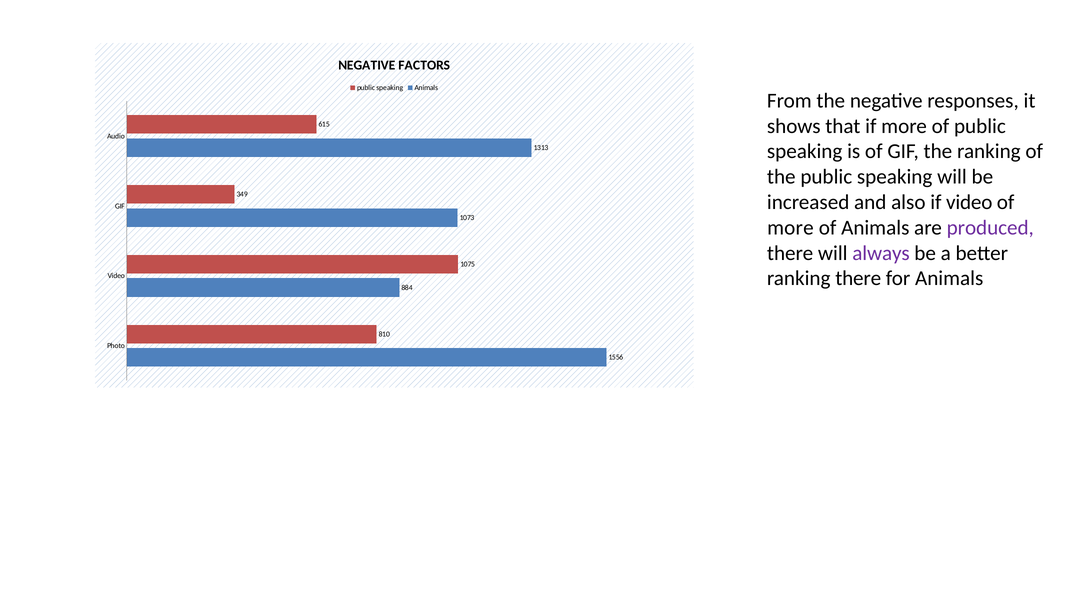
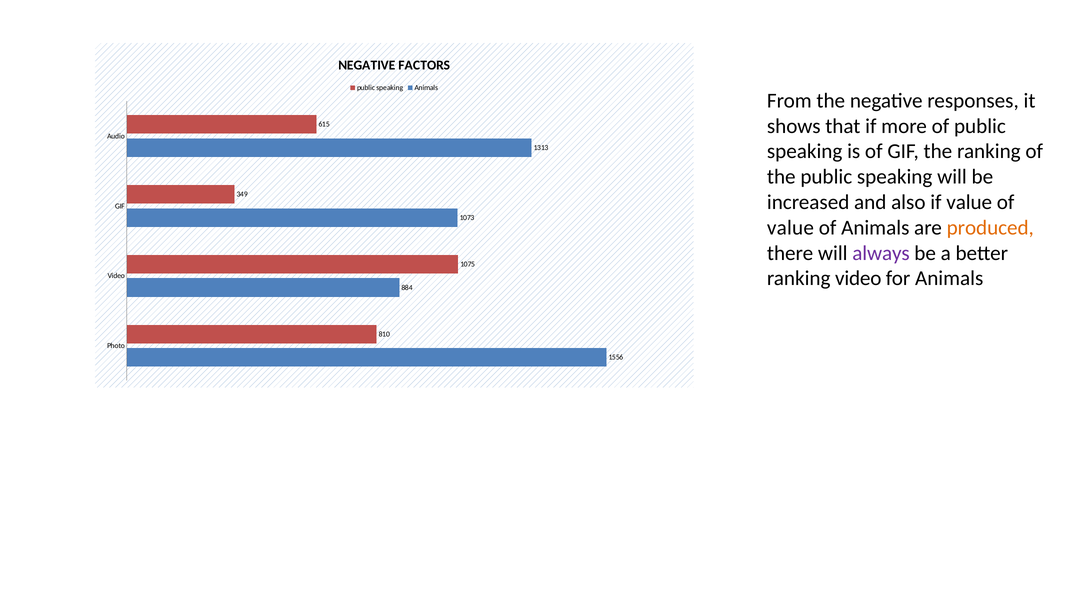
if video: video -> value
more at (790, 228): more -> value
produced colour: purple -> orange
ranking there: there -> video
